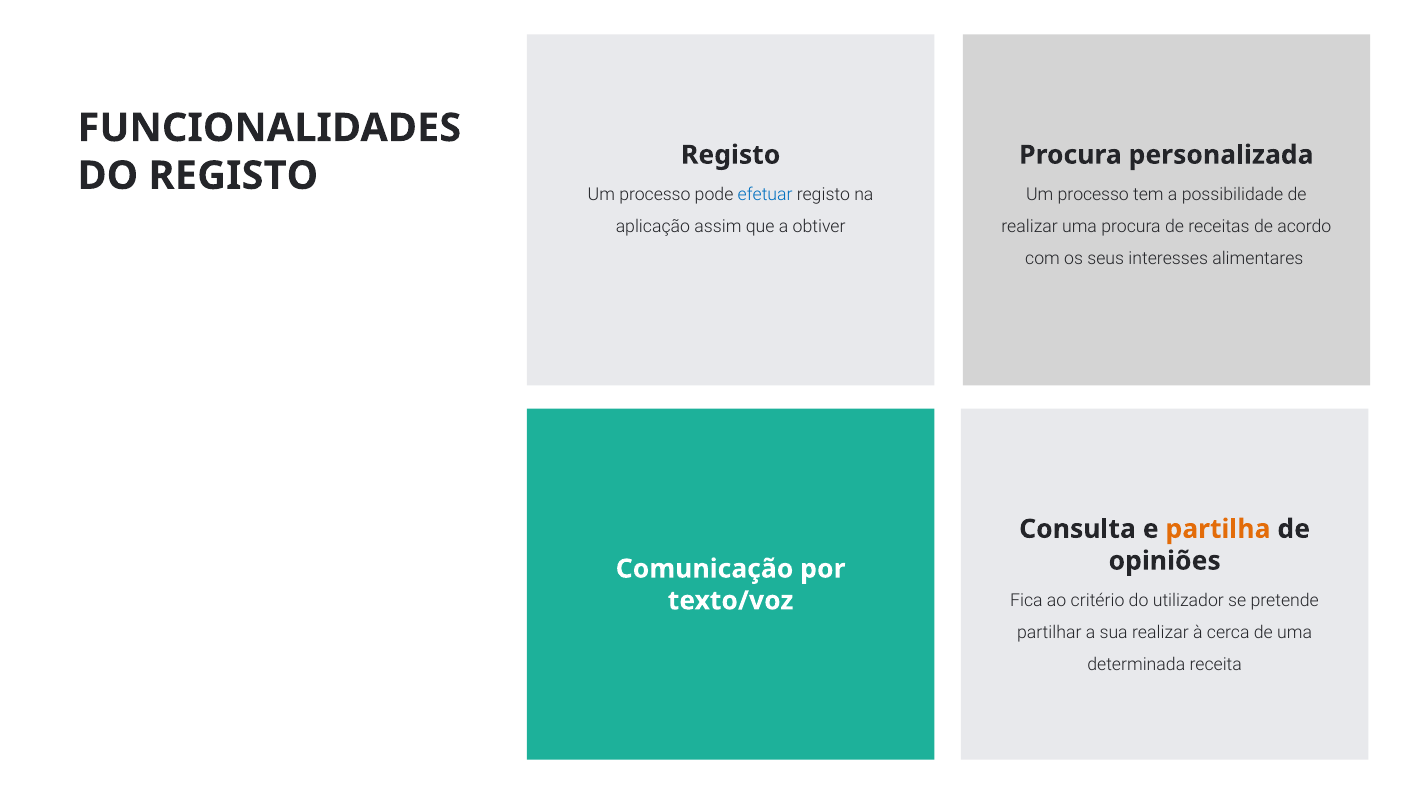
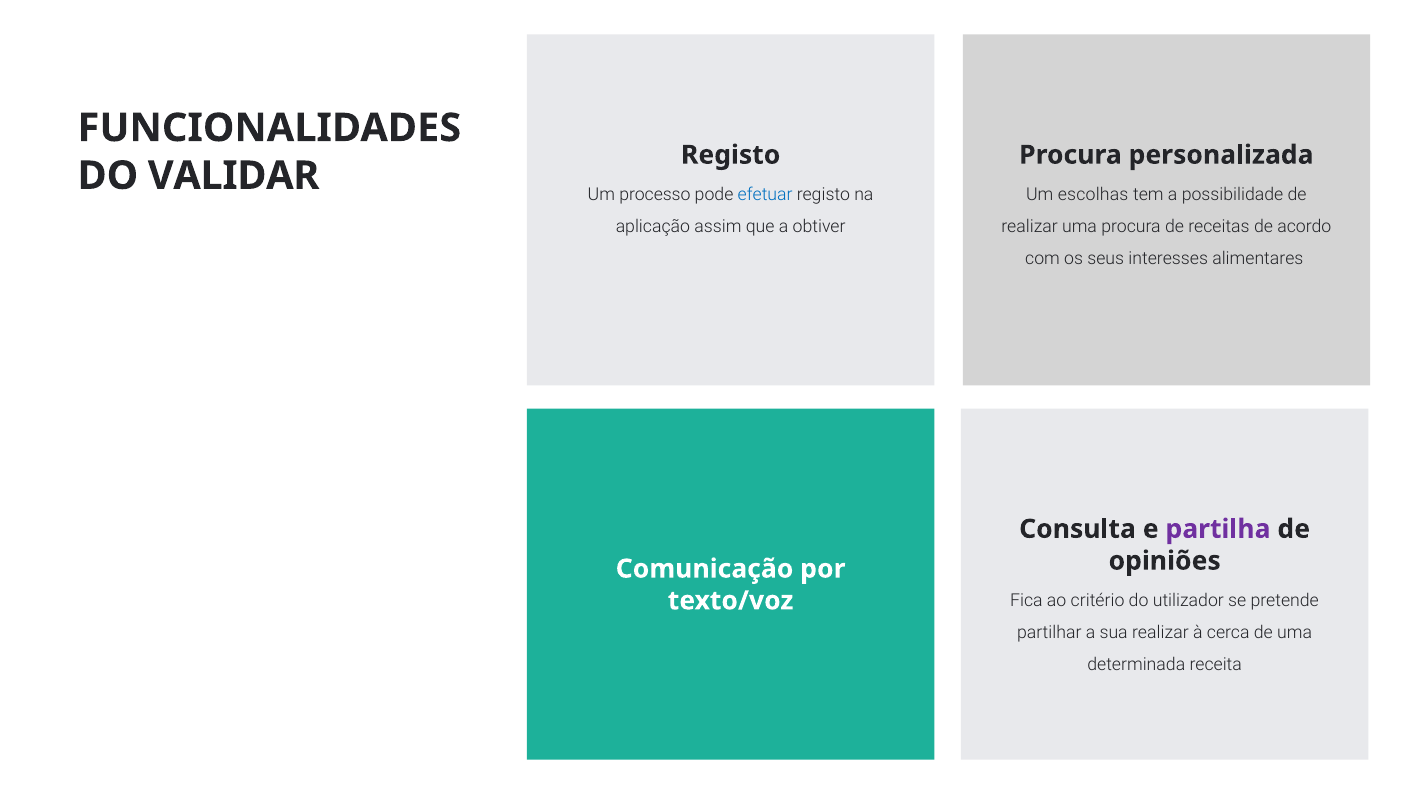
DO REGISTO: REGISTO -> VALIDAR
processo at (1093, 195): processo -> escolhas
partilha colour: orange -> purple
